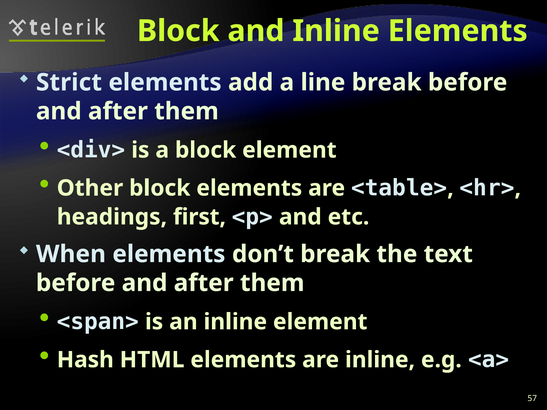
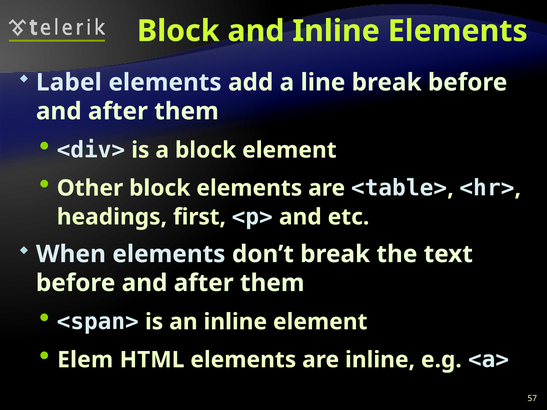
Strict: Strict -> Label
Hash: Hash -> Elem
